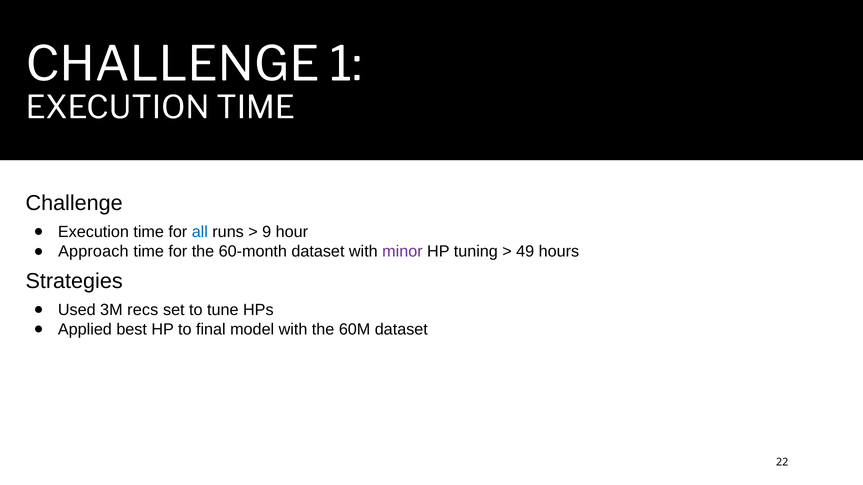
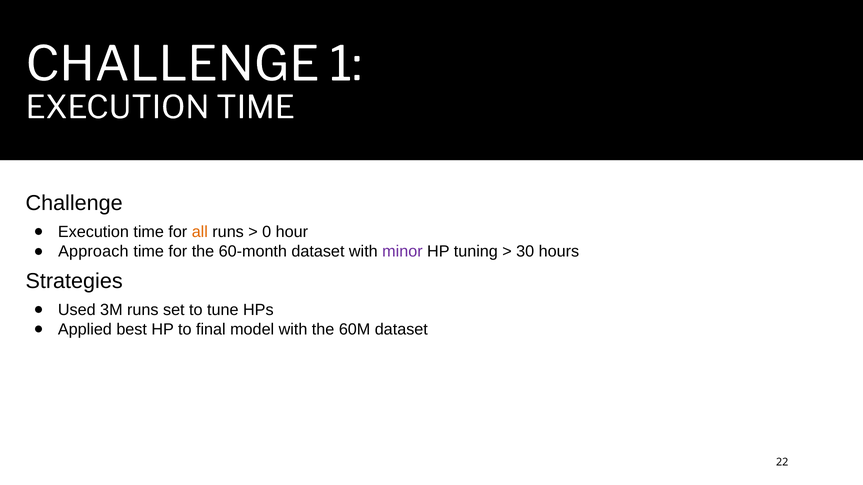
all colour: blue -> orange
9: 9 -> 0
49: 49 -> 30
3M recs: recs -> runs
